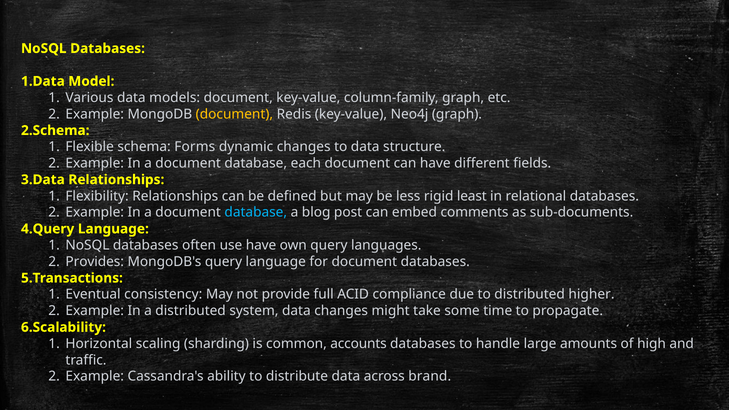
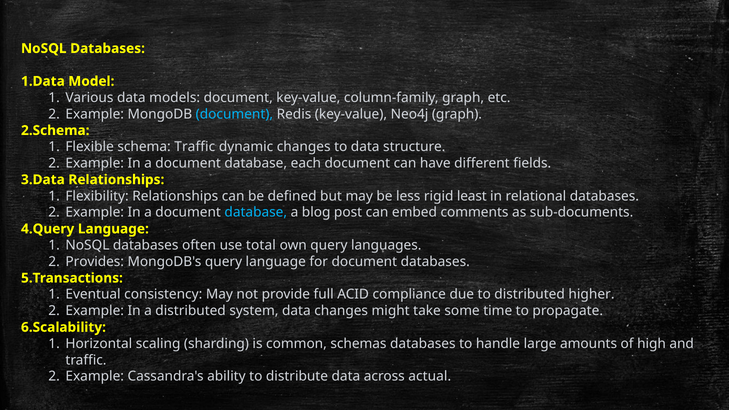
document at (234, 114) colour: yellow -> light blue
schema Forms: Forms -> Traffic
use have: have -> total
accounts: accounts -> schemas
brand: brand -> actual
